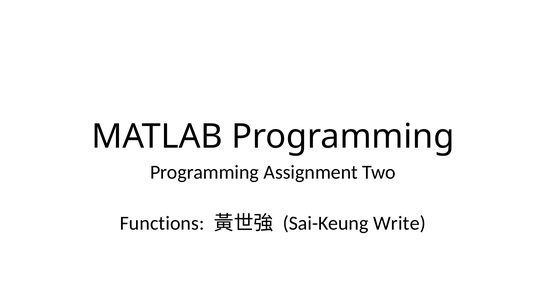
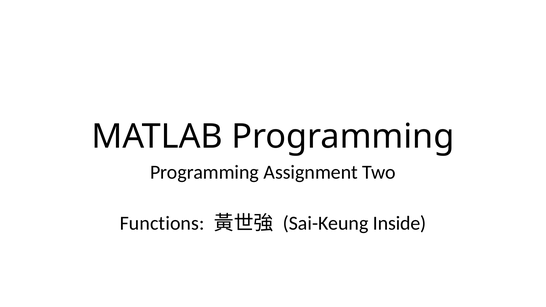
Write: Write -> Inside
